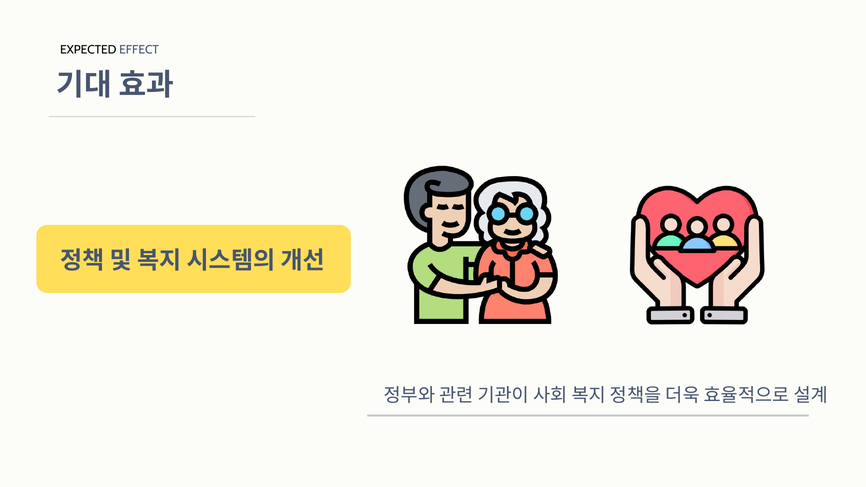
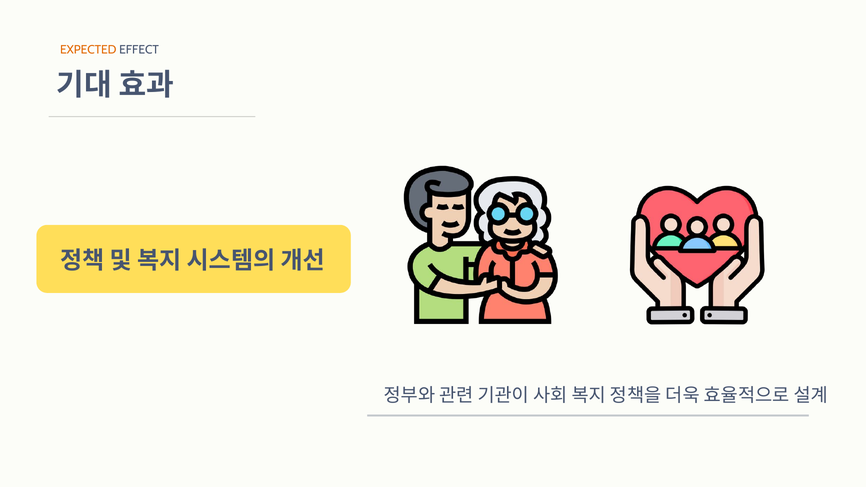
EXPECTED colour: black -> orange
